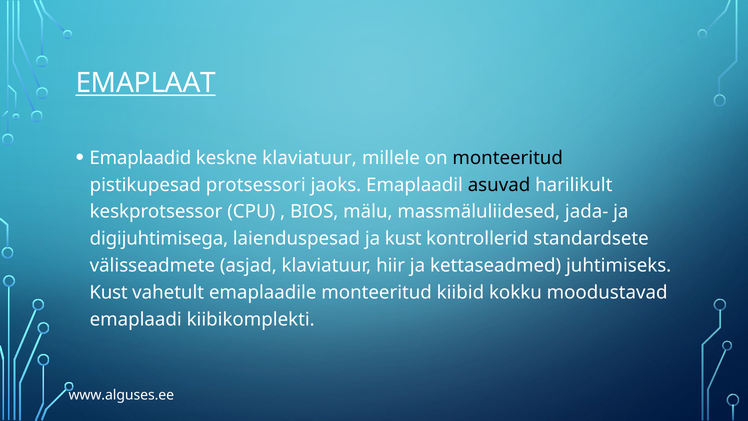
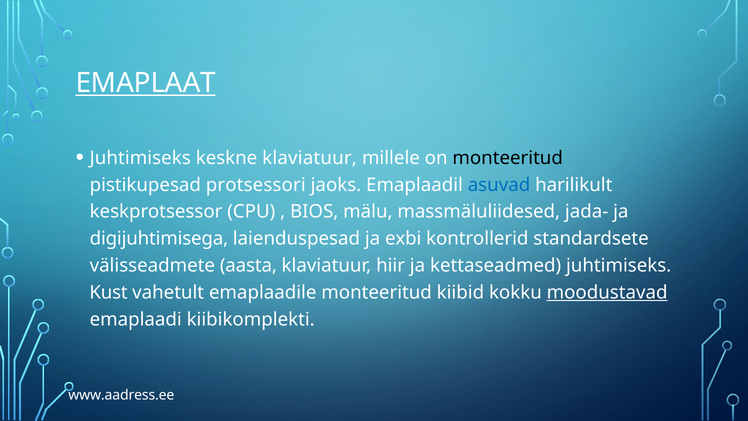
Emaplaadid at (140, 158): Emaplaadid -> Juhtimiseks
asuvad colour: black -> blue
ja kust: kust -> exbi
asjad: asjad -> aasta
moodustavad underline: none -> present
www.alguses.ee: www.alguses.ee -> www.aadress.ee
